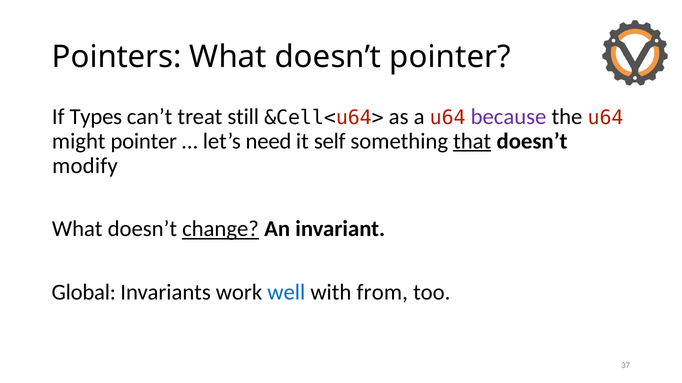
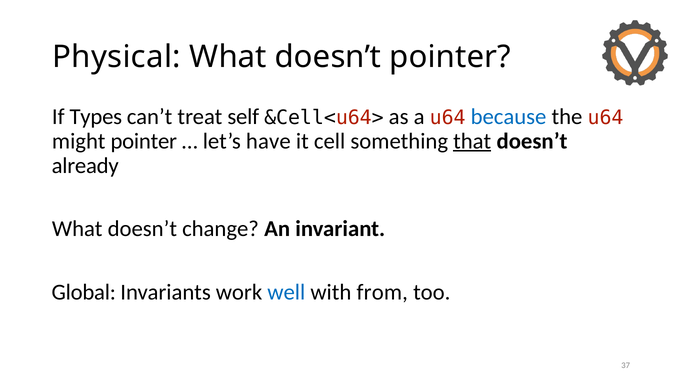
Pointers: Pointers -> Physical
still: still -> self
because colour: purple -> blue
need: need -> have
self: self -> cell
modify: modify -> already
change underline: present -> none
